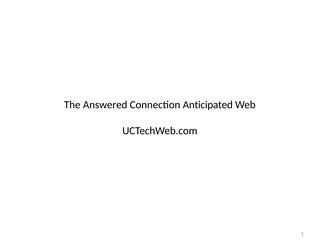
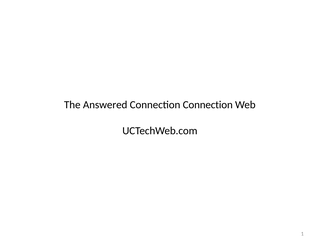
Connection Anticipated: Anticipated -> Connection
